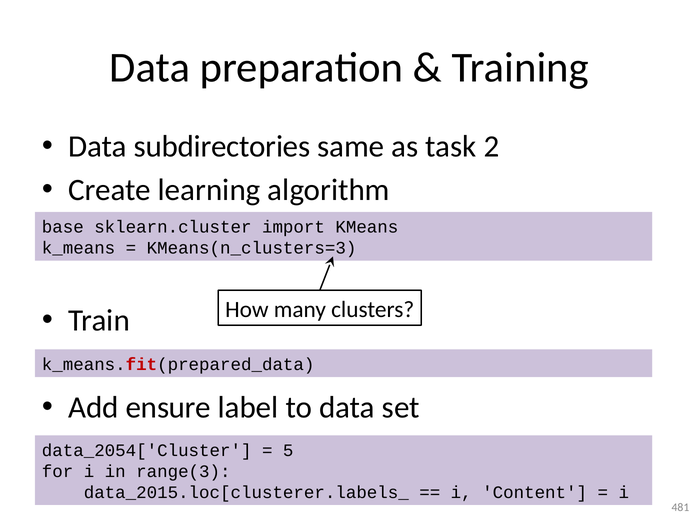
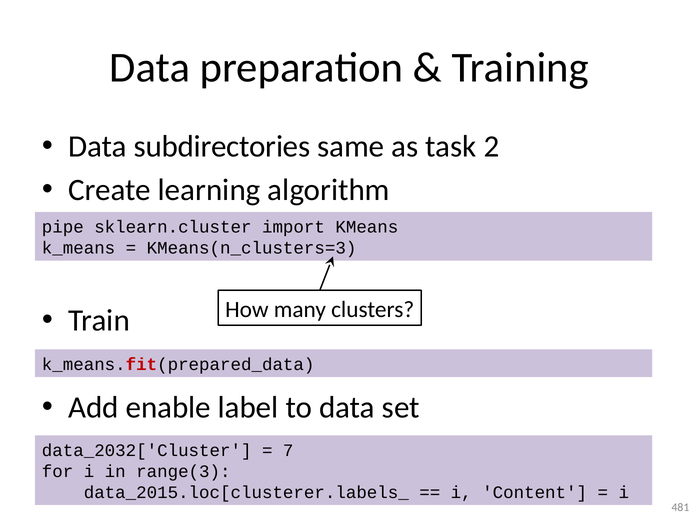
base: base -> pipe
ensure: ensure -> enable
data_2054['Cluster: data_2054['Cluster -> data_2032['Cluster
5: 5 -> 7
